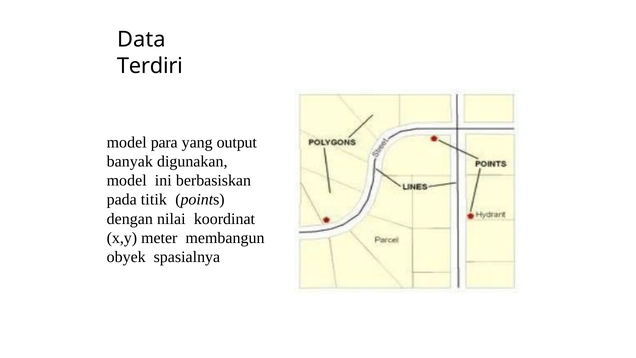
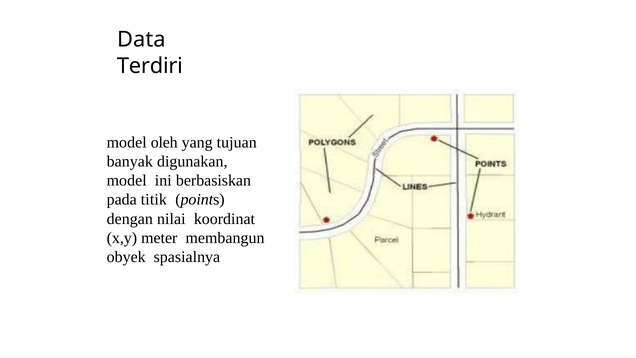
para: para -> oleh
output: output -> tujuan
